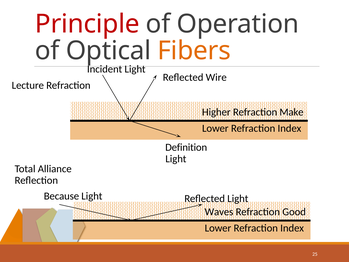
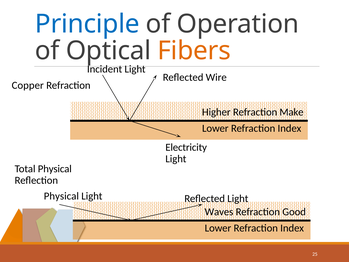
Principle colour: red -> blue
Lecture: Lecture -> Copper
Definition: Definition -> Electricity
Total Alliance: Alliance -> Physical
Because at (61, 196): Because -> Physical
